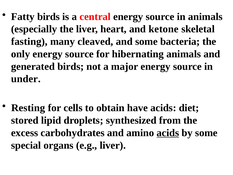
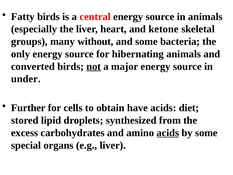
fasting: fasting -> groups
cleaved: cleaved -> without
generated: generated -> converted
not underline: none -> present
Resting: Resting -> Further
